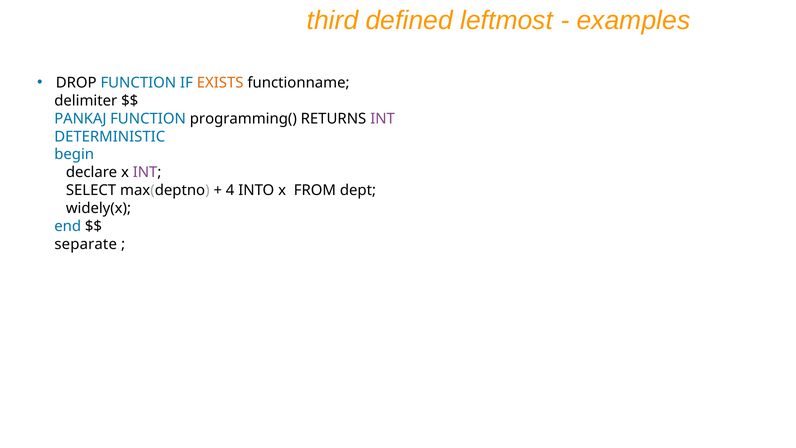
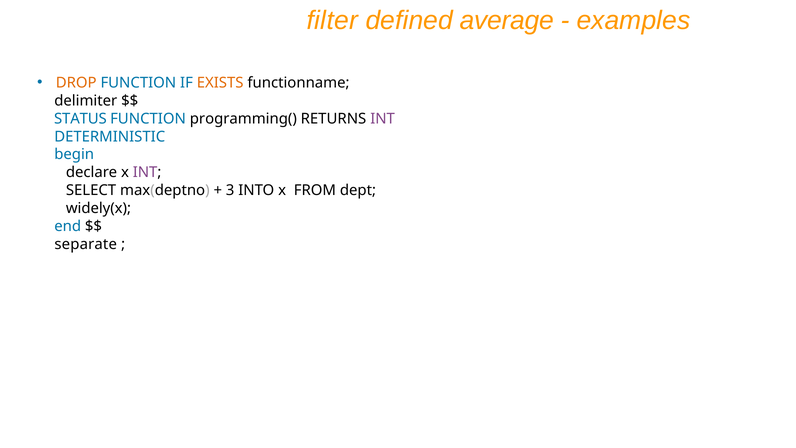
third: third -> filter
leftmost: leftmost -> average
DROP colour: black -> orange
PANKAJ: PANKAJ -> STATUS
4: 4 -> 3
